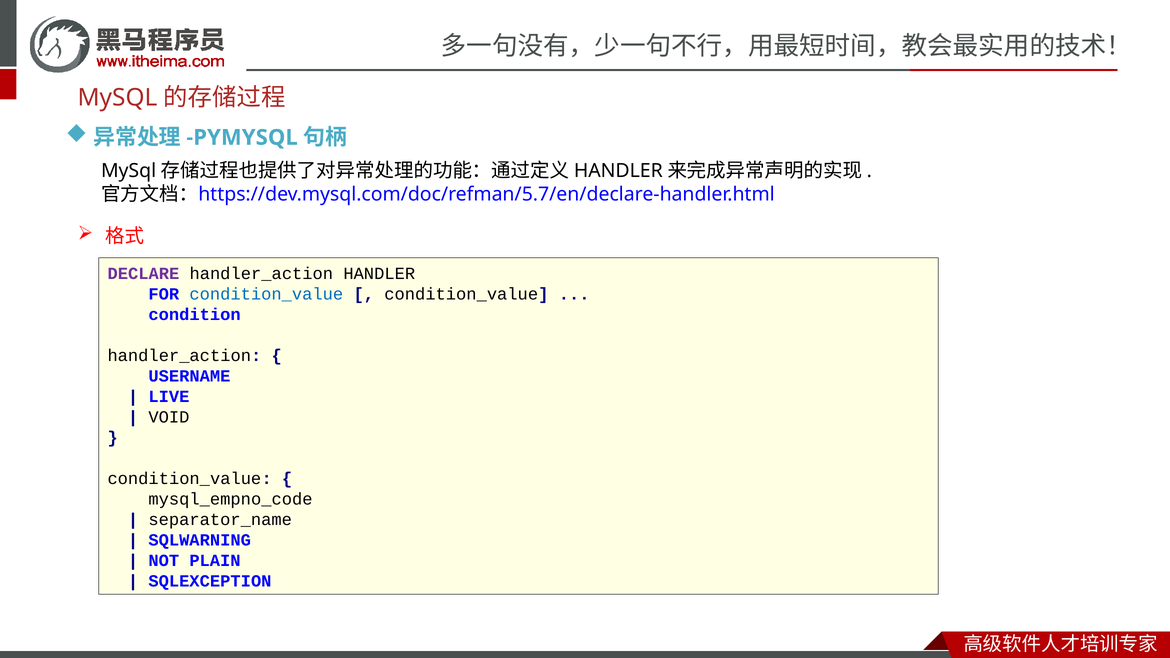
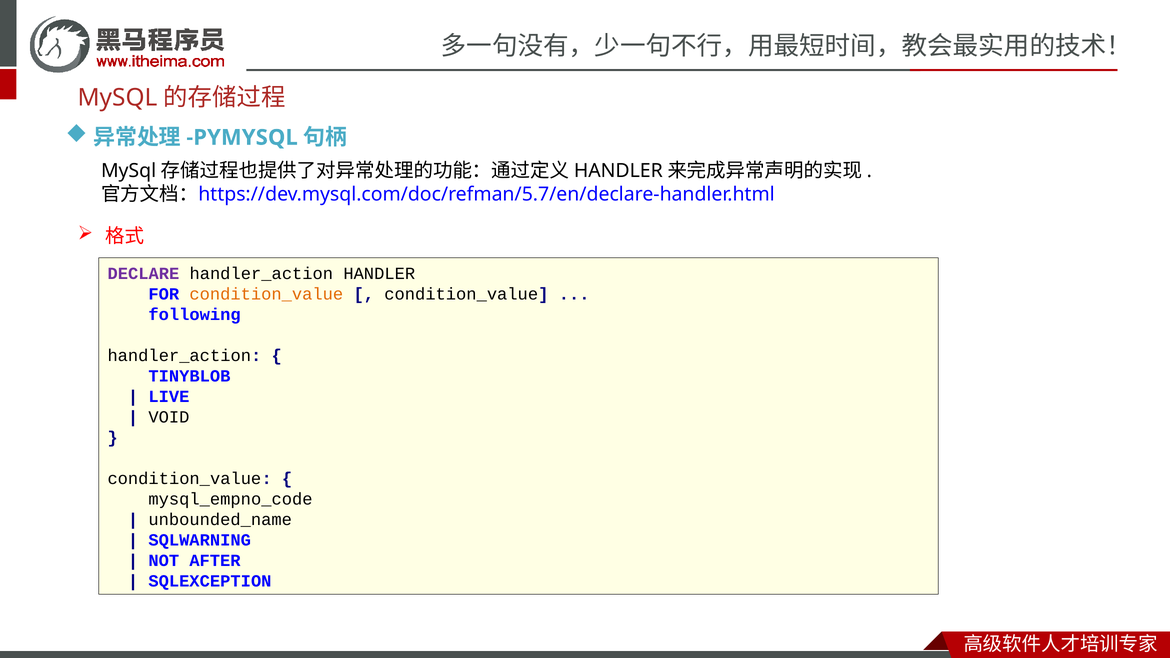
condition_value at (266, 294) colour: blue -> orange
condition: condition -> following
USERNAME: USERNAME -> TINYBLOB
separator_name: separator_name -> unbounded_name
PLAIN: PLAIN -> AFTER
